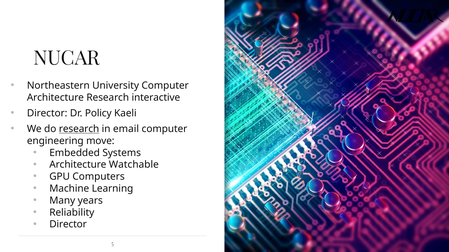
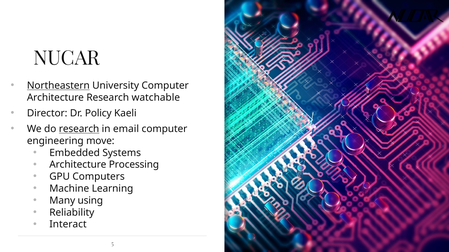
Northeastern underline: none -> present
interactive: interactive -> watchable
Watchable: Watchable -> Processing
years: years -> using
Director at (68, 225): Director -> Interact
